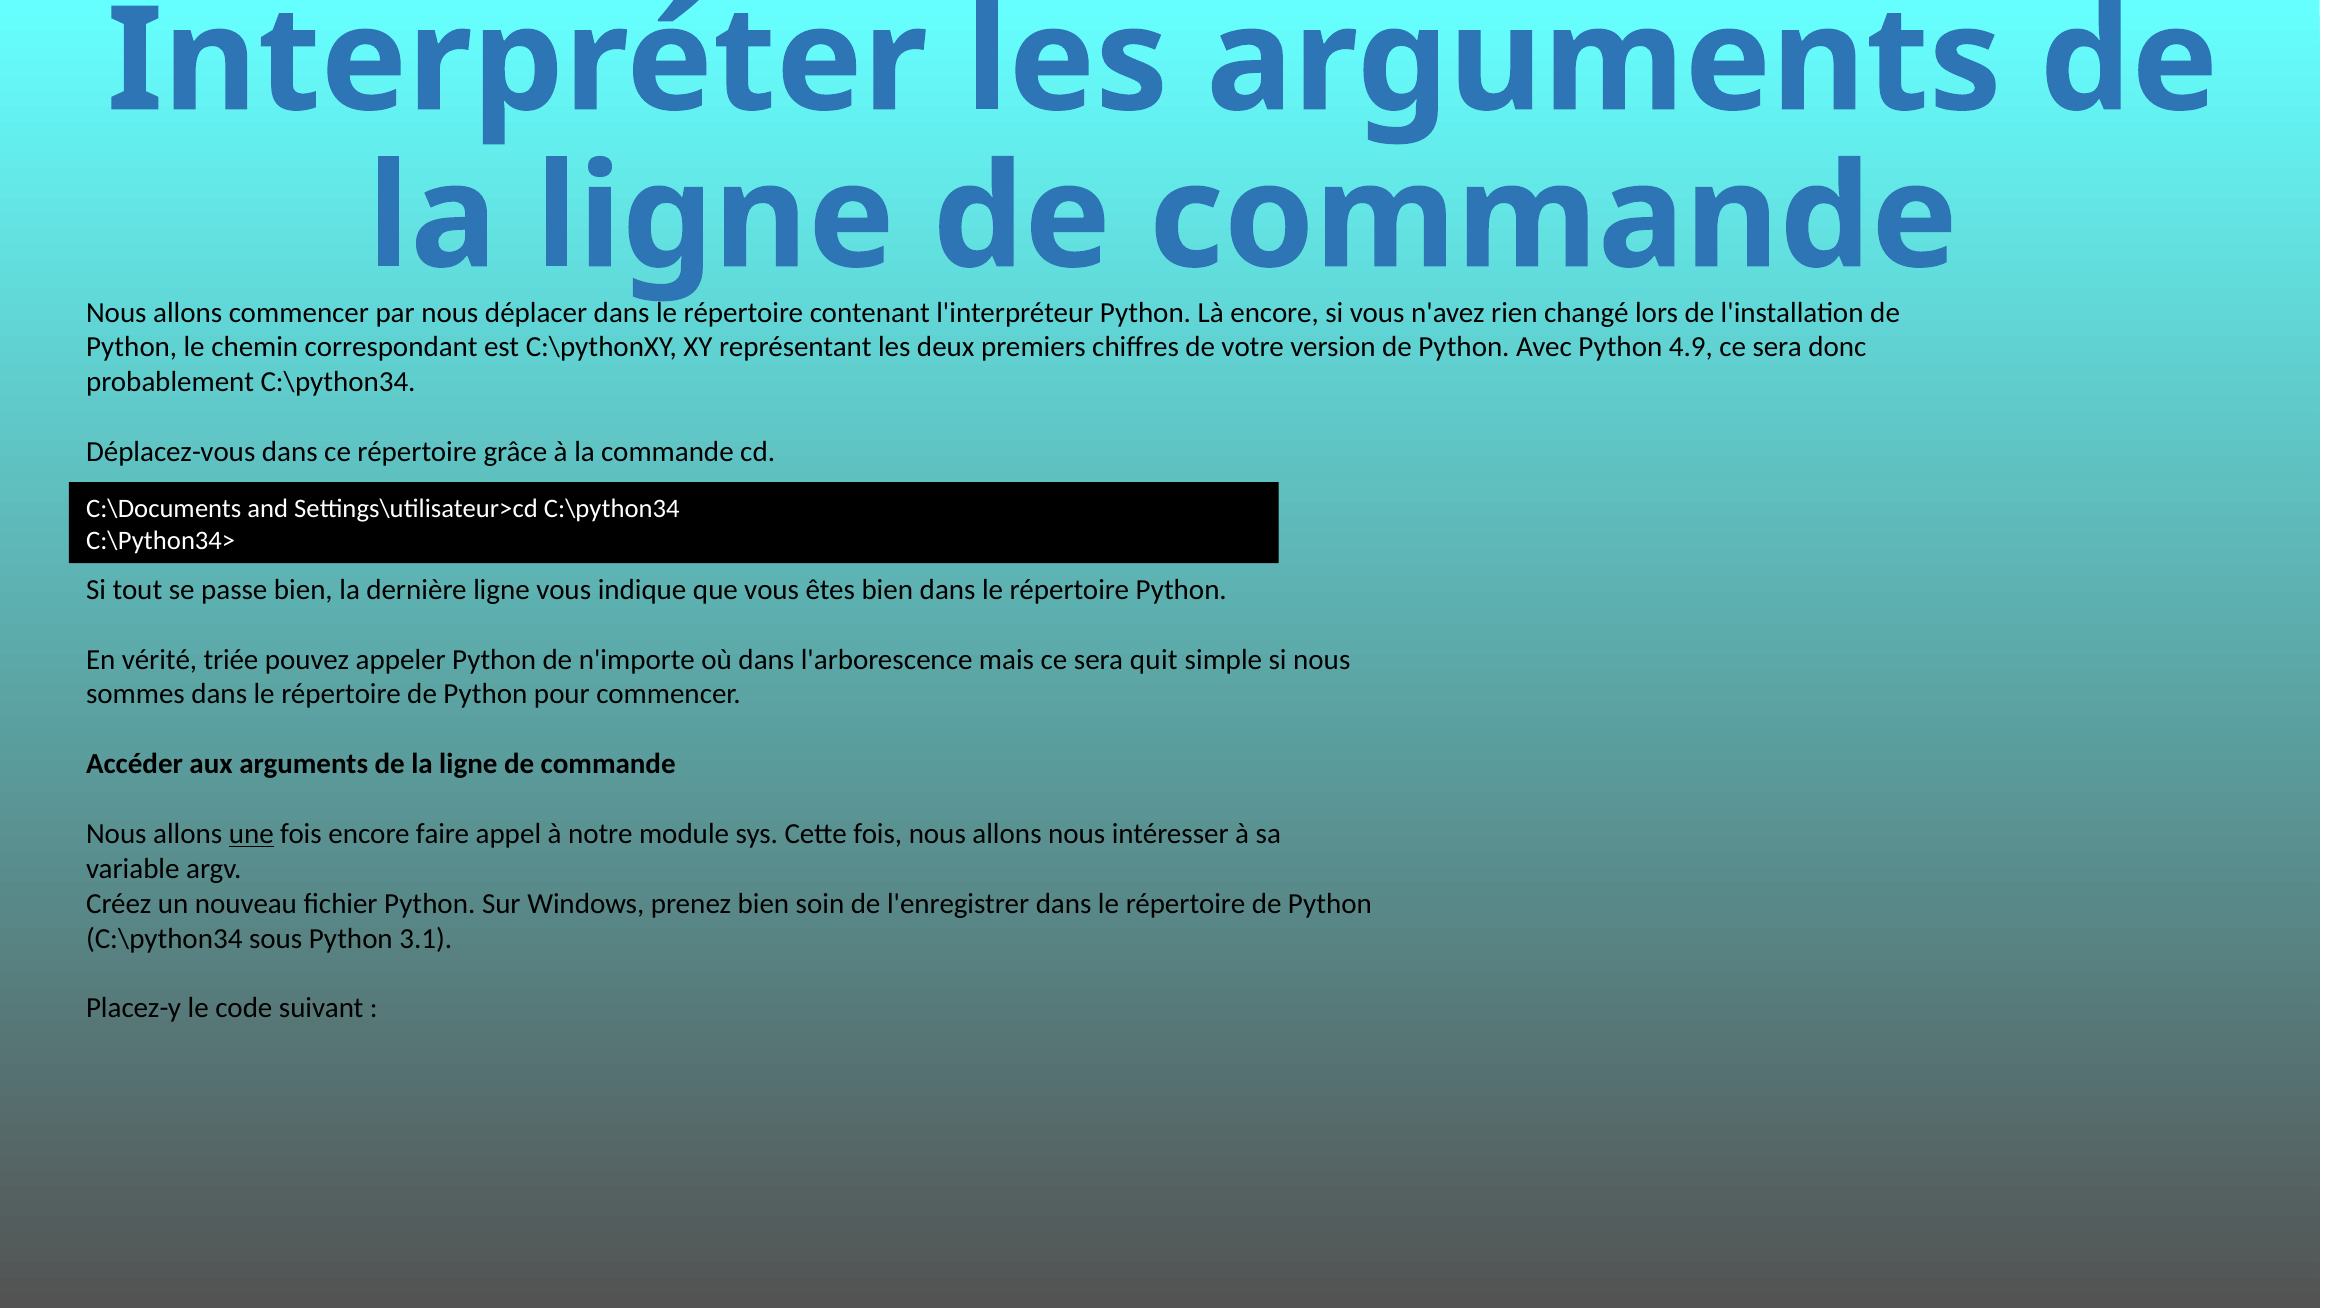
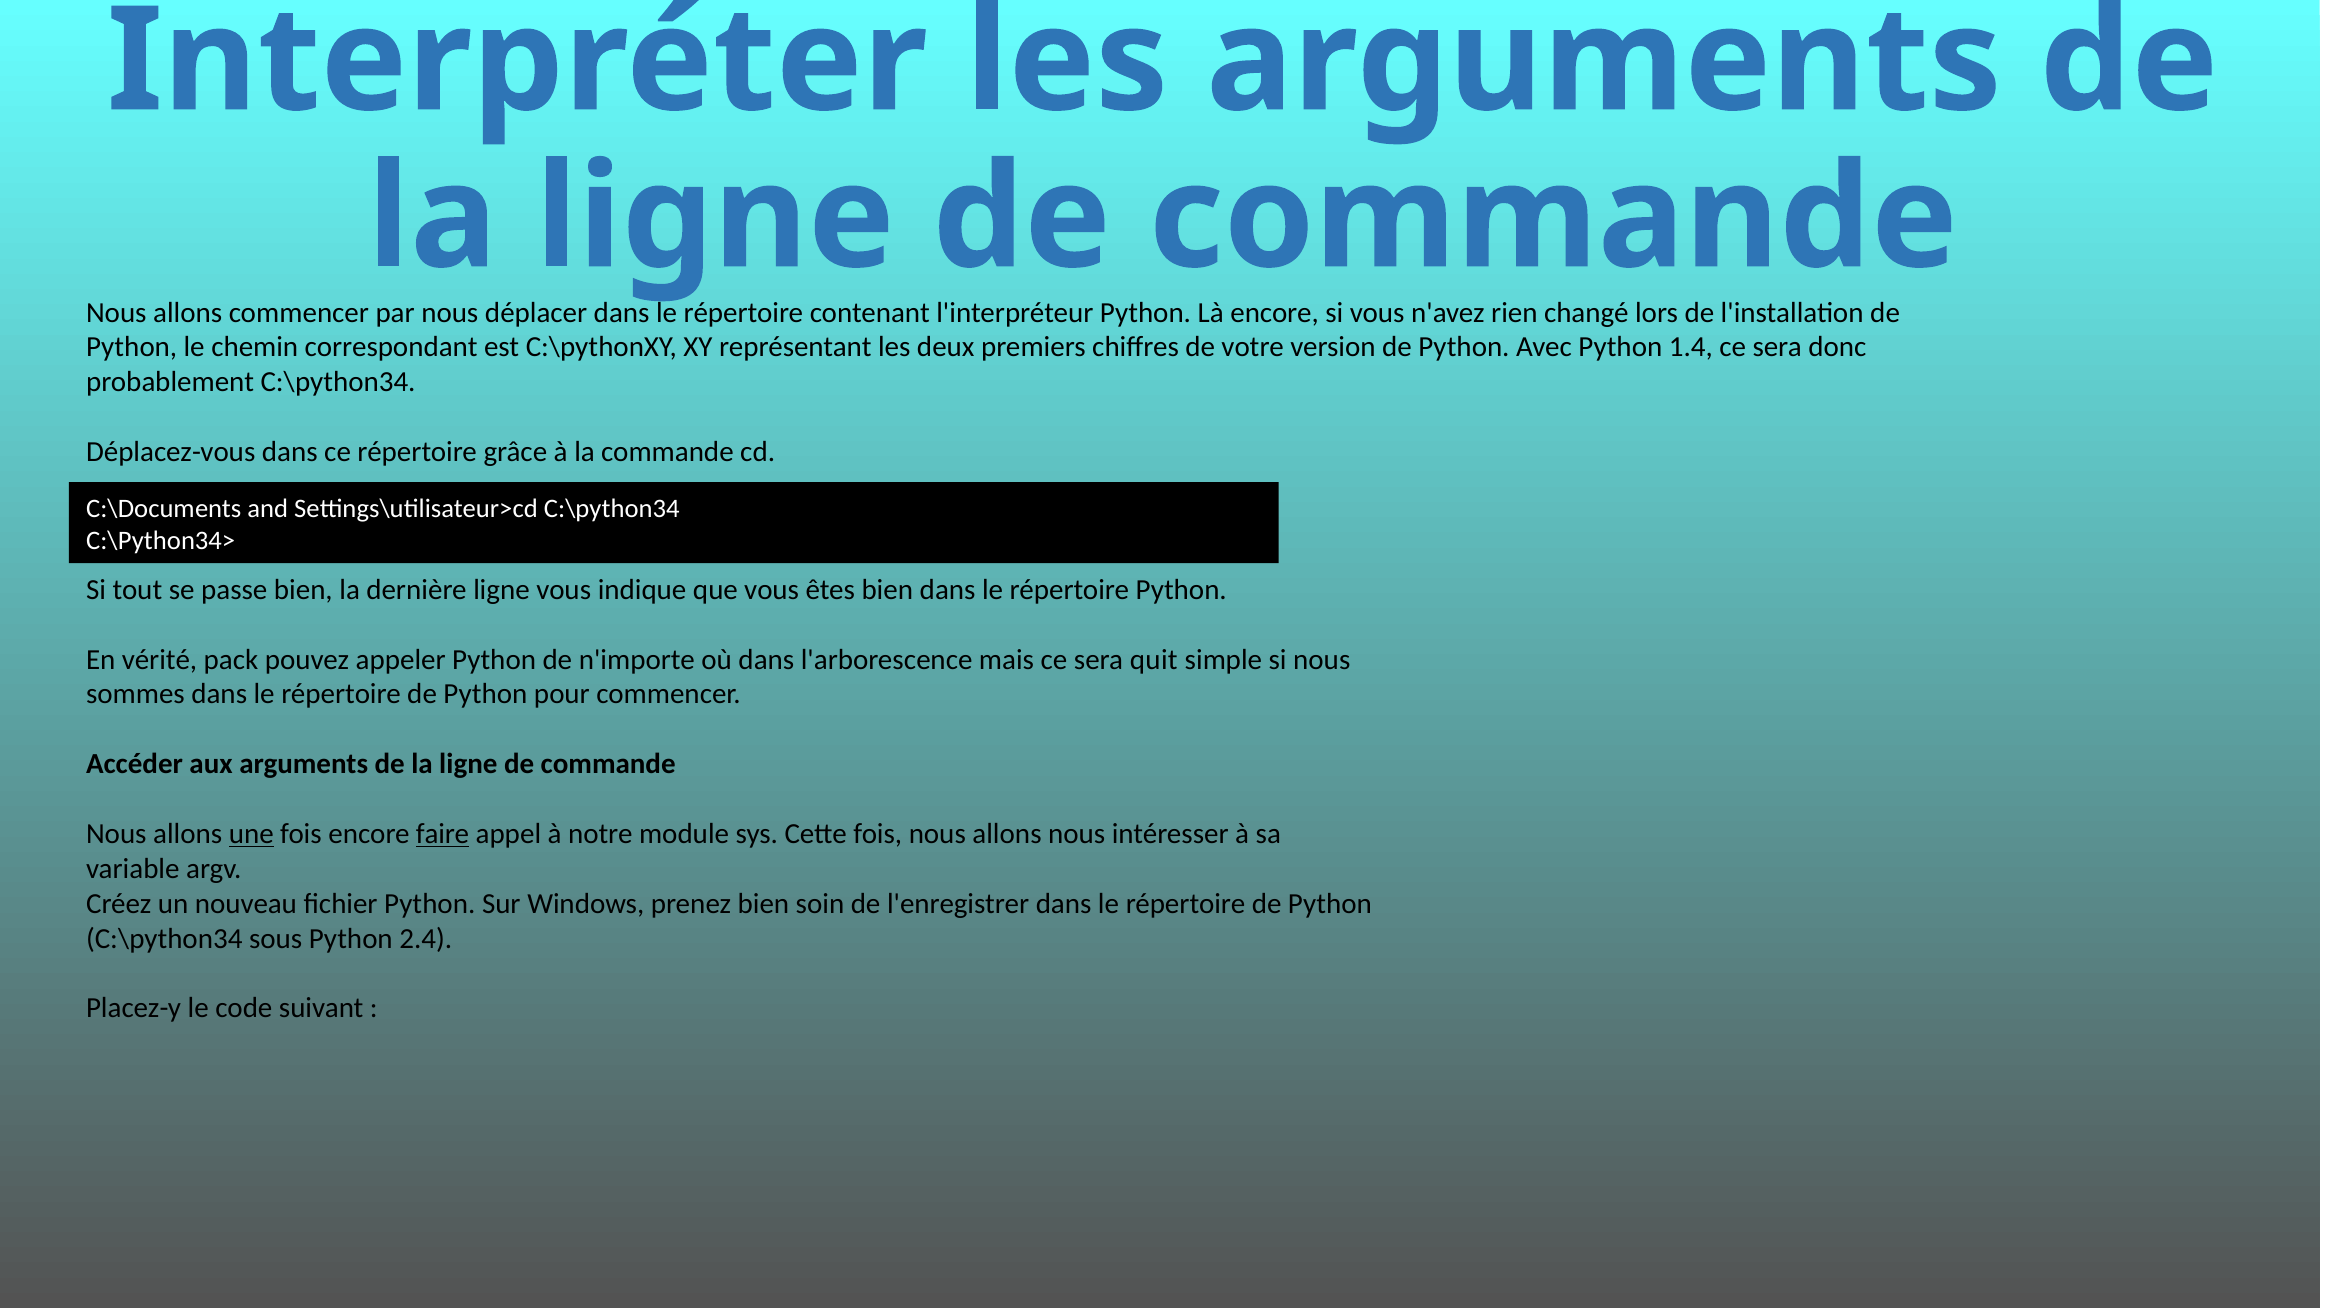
4.9: 4.9 -> 1.4
triée: triée -> pack
faire underline: none -> present
3.1: 3.1 -> 2.4
